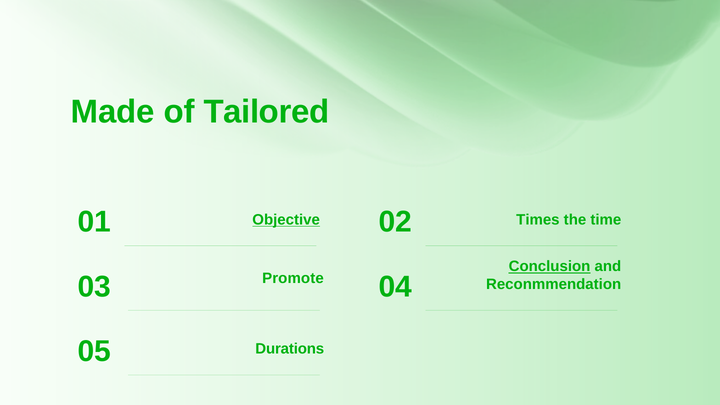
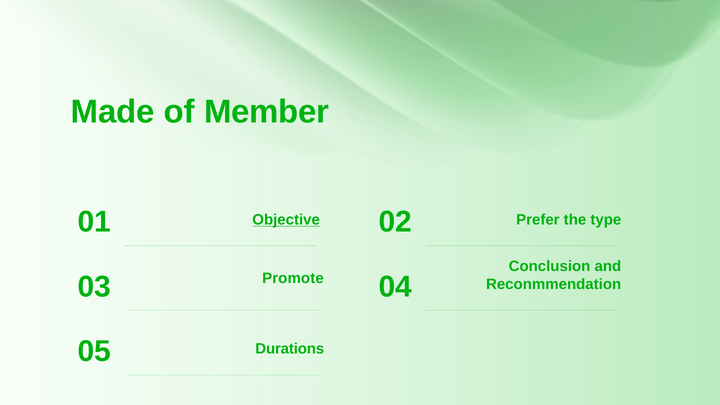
Tailored: Tailored -> Member
Times: Times -> Prefer
time: time -> type
Conclusion underline: present -> none
